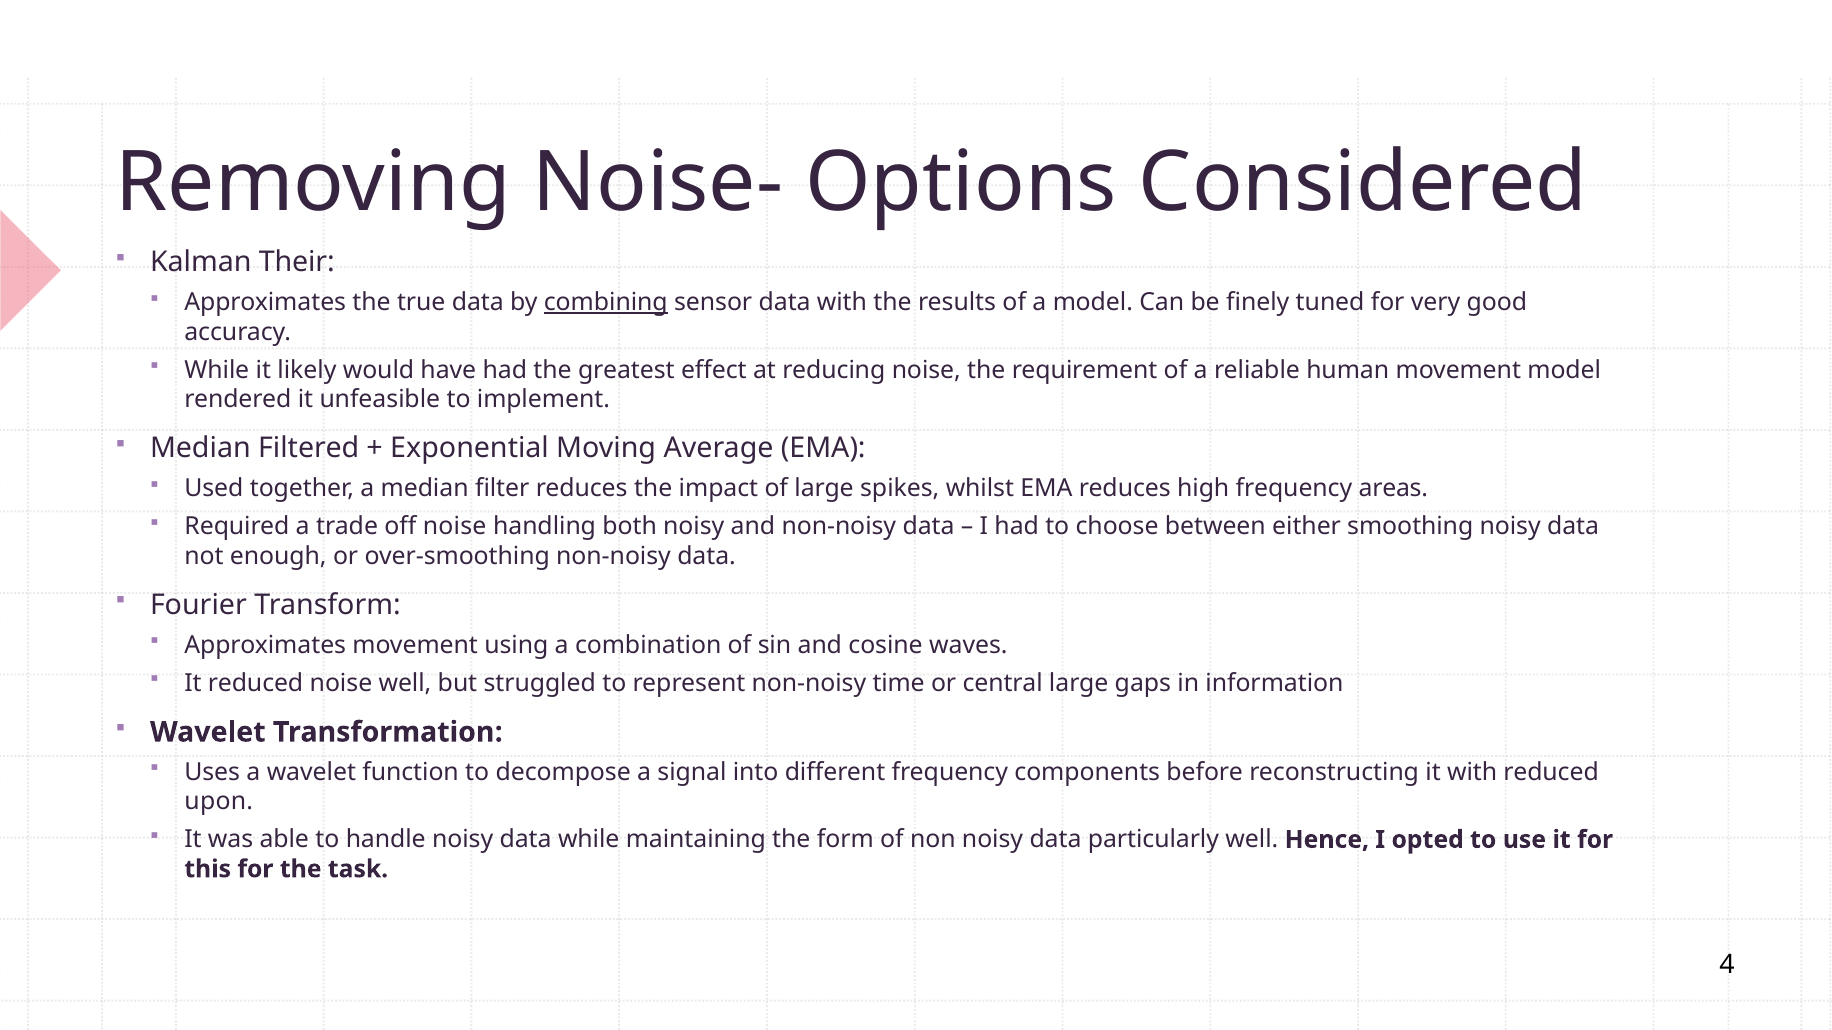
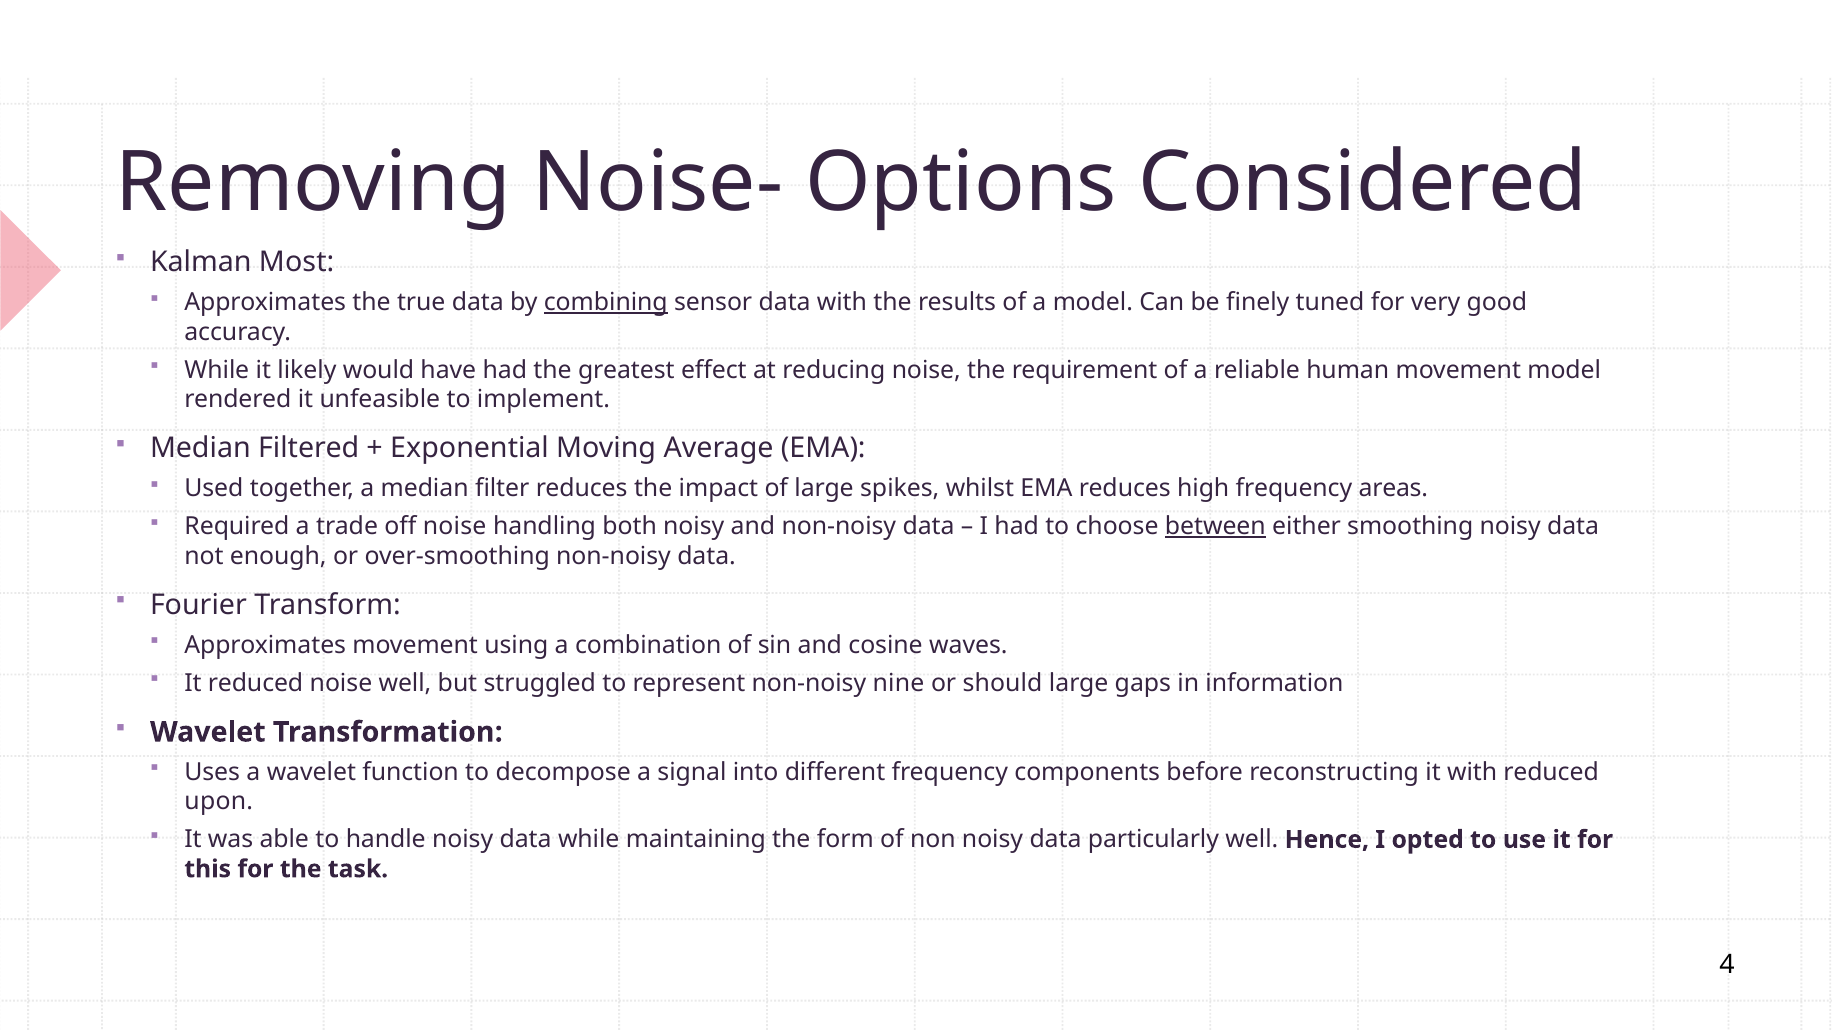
Their: Their -> Most
between underline: none -> present
time: time -> nine
central: central -> should
